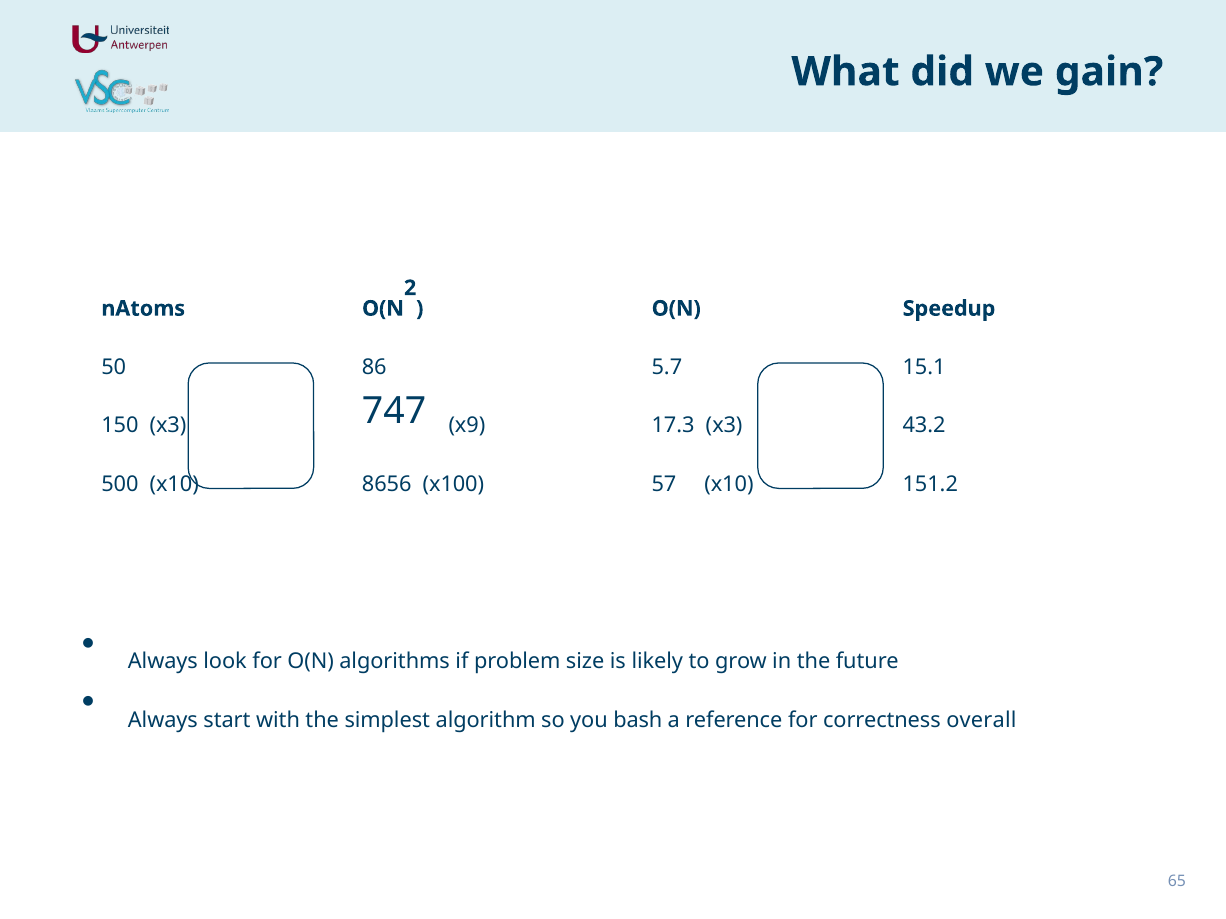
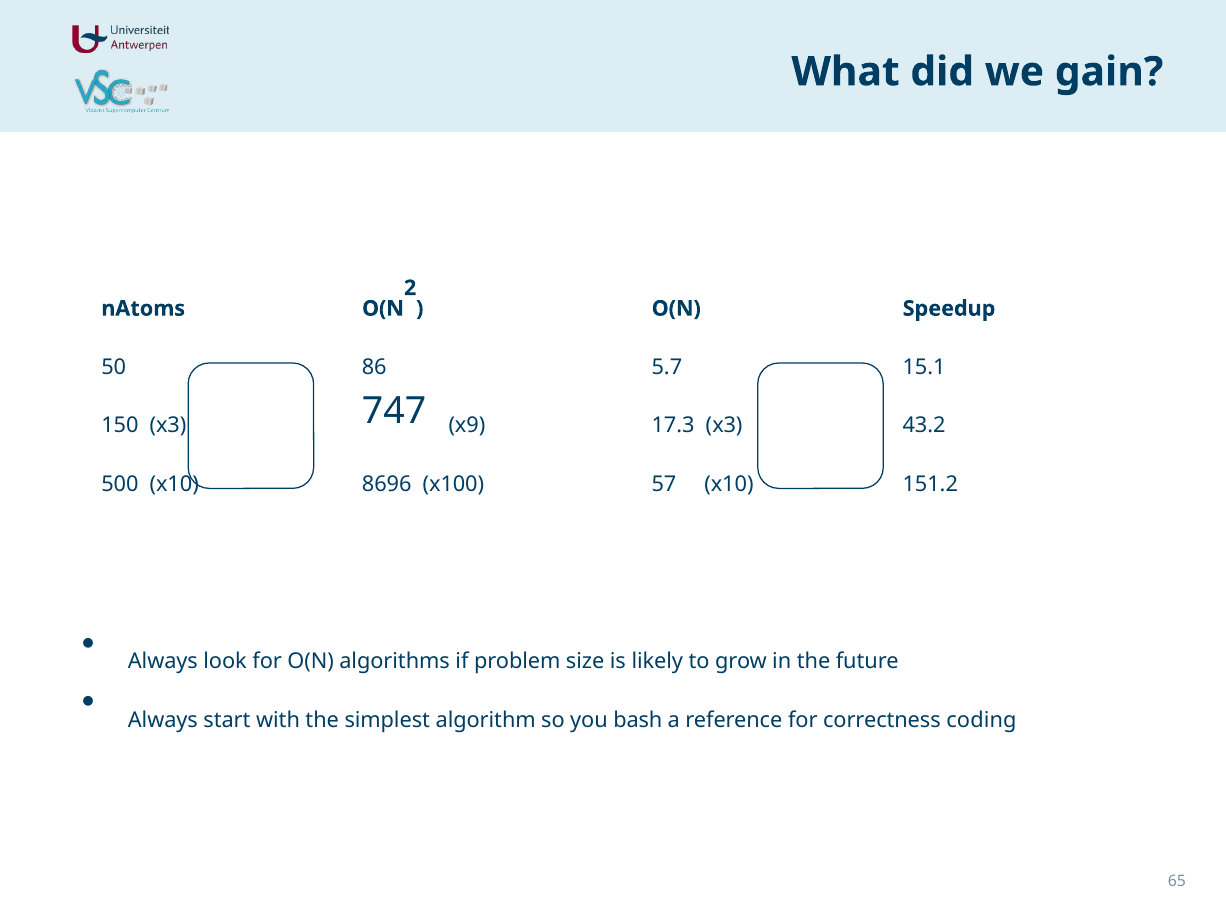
8656: 8656 -> 8696
overall: overall -> coding
